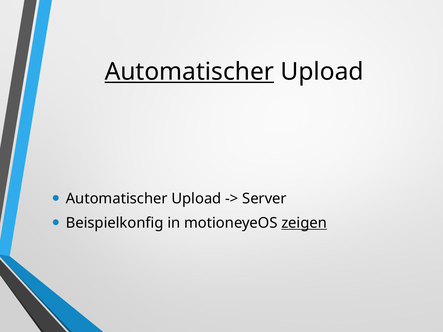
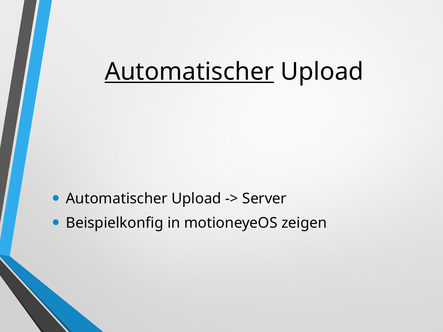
zeigen underline: present -> none
